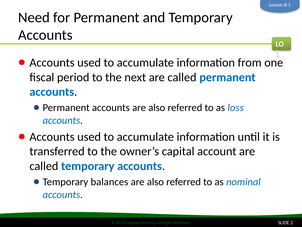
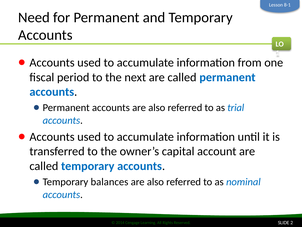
loss: loss -> trial
